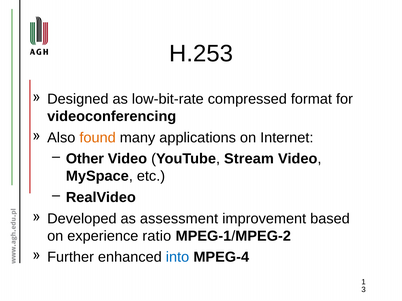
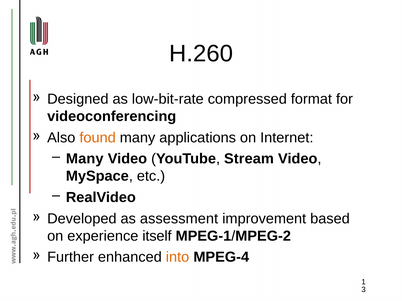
H.253: H.253 -> H.260
Other at (85, 159): Other -> Many
ratio: ratio -> itself
into colour: blue -> orange
